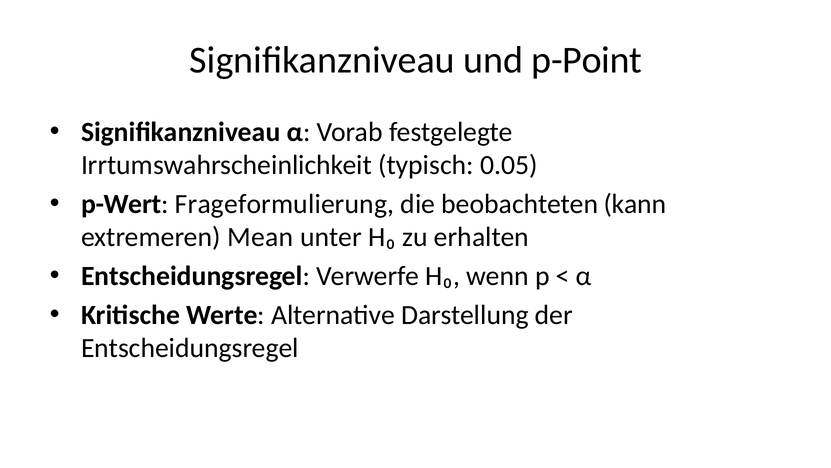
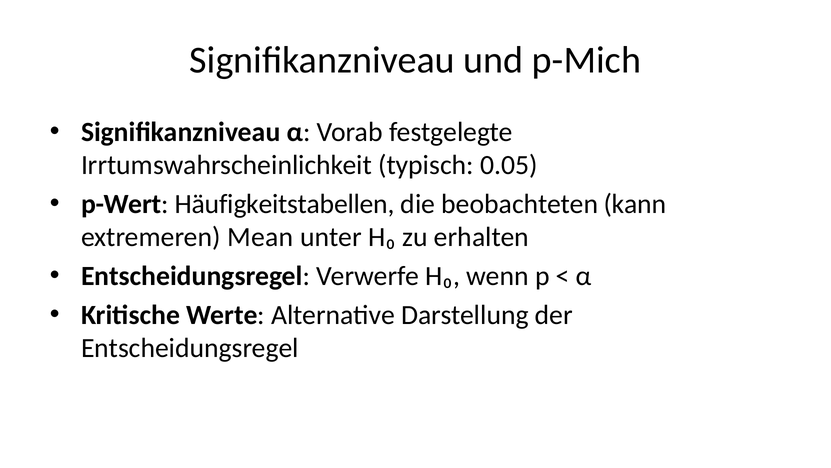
p-Point: p-Point -> p-Mich
Frageformulierung: Frageformulierung -> Häufigkeitstabellen
